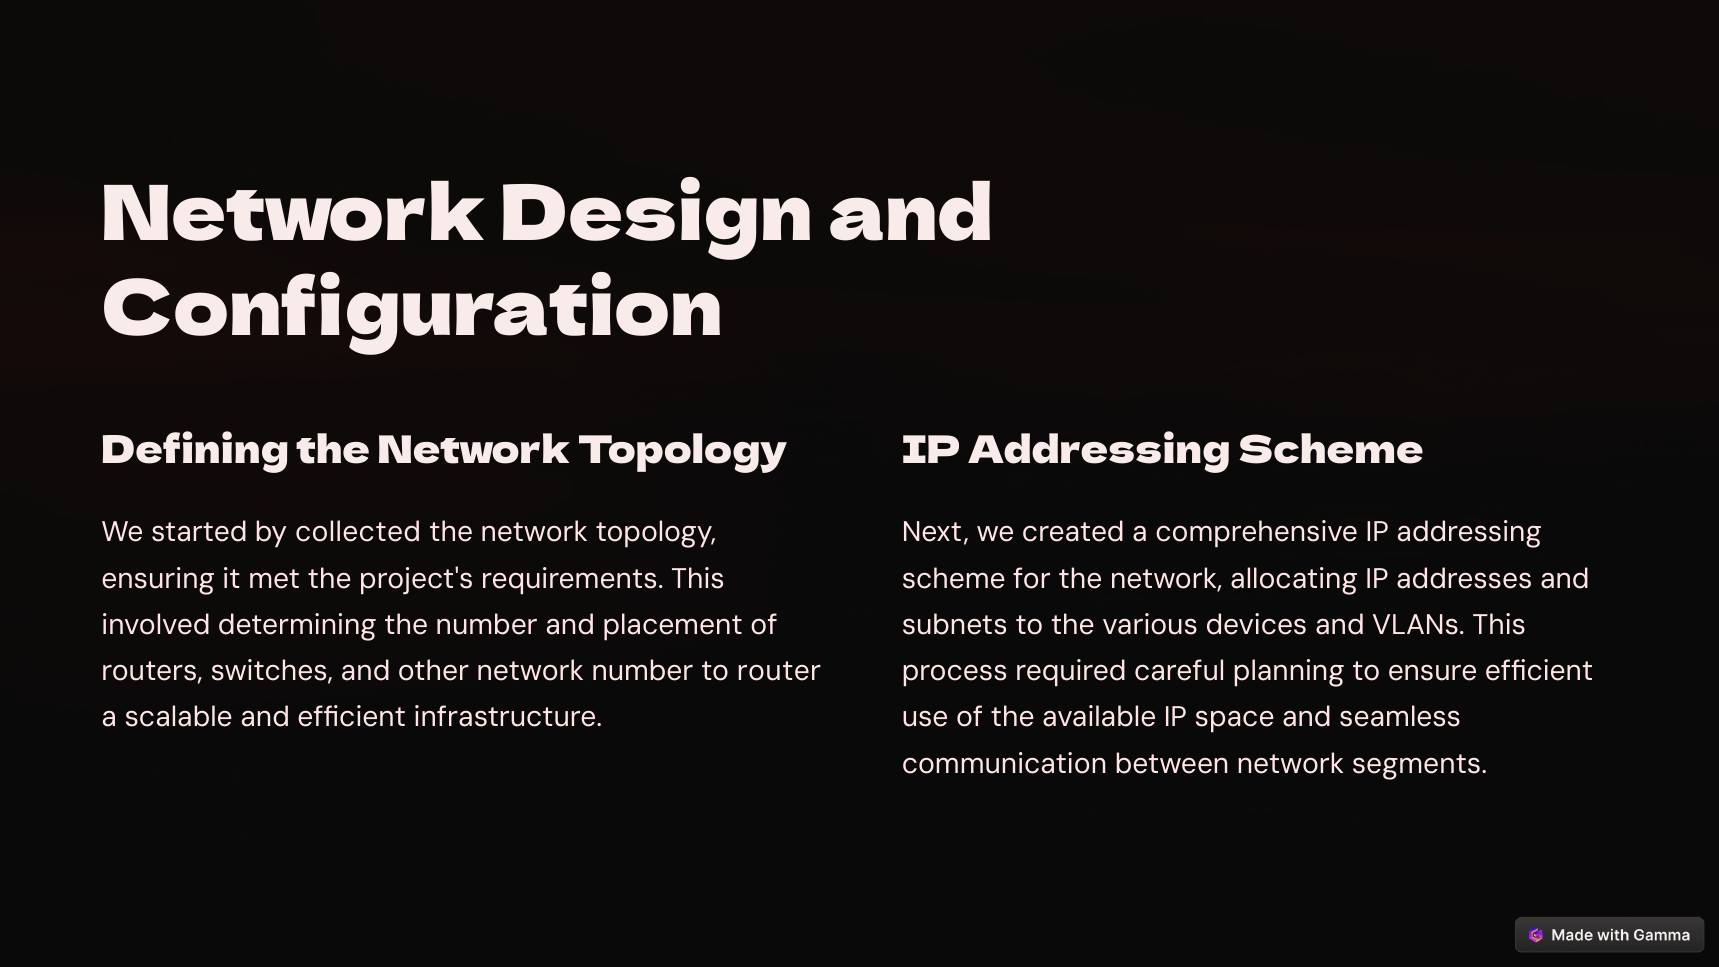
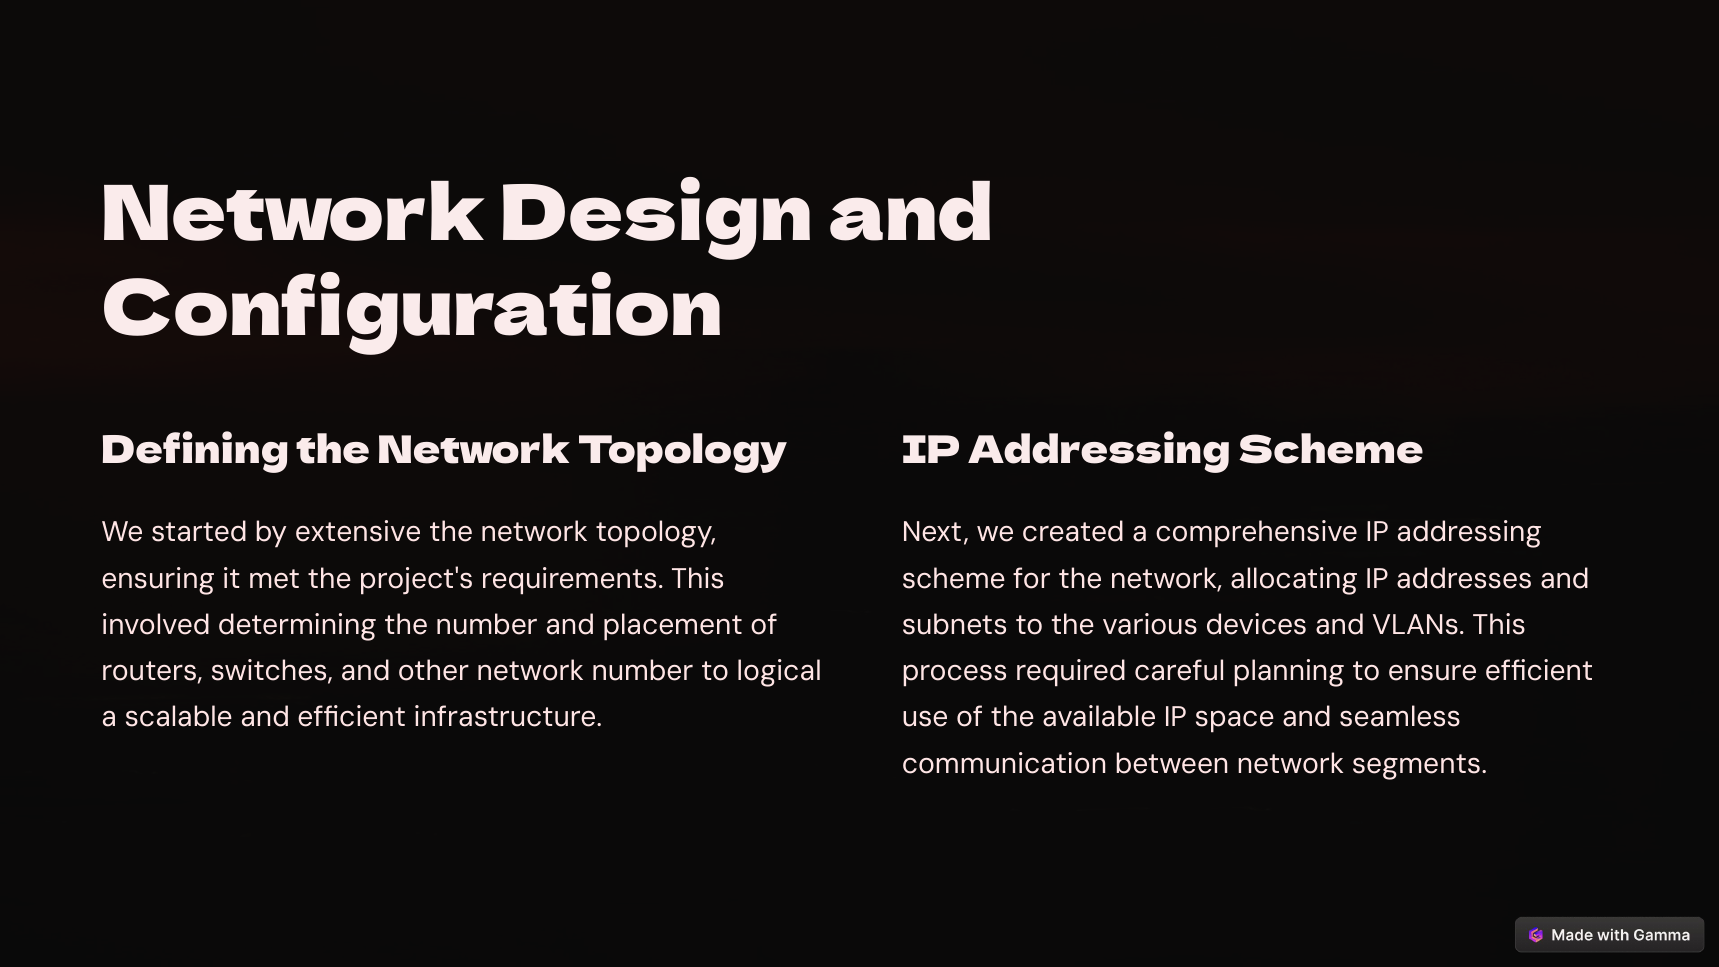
collected: collected -> extensive
router: router -> logical
